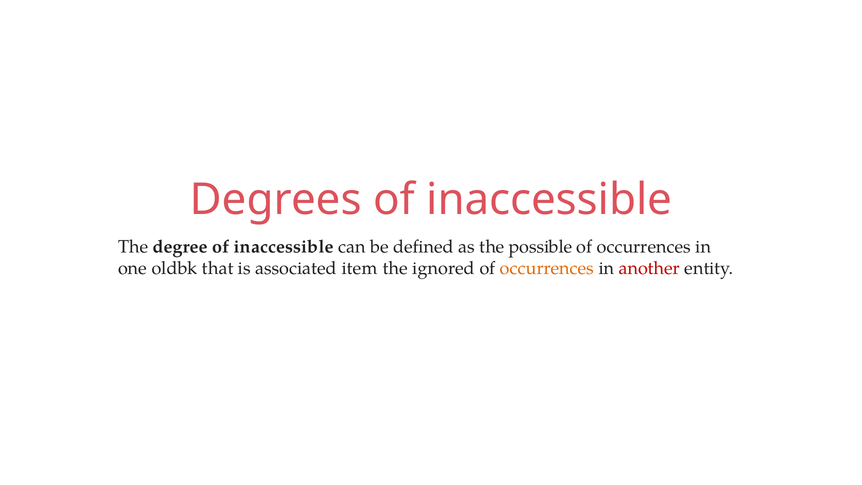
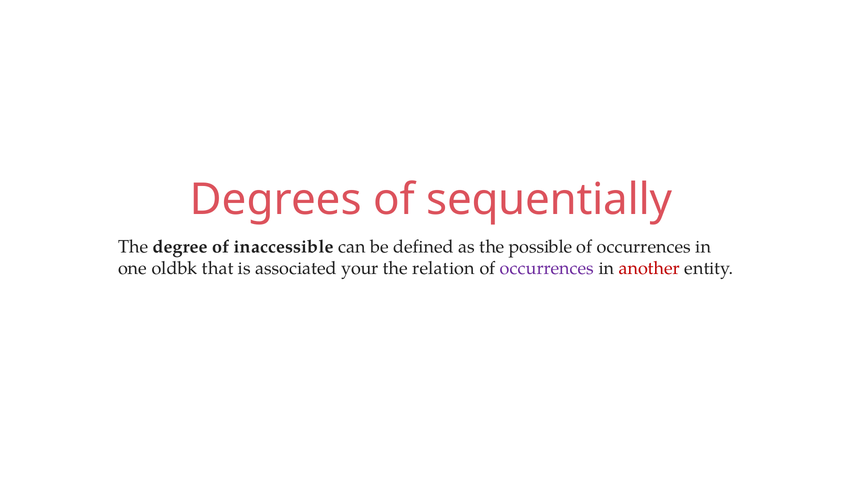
Degrees of inaccessible: inaccessible -> sequentially
item: item -> your
ignored: ignored -> relation
occurrences at (547, 268) colour: orange -> purple
